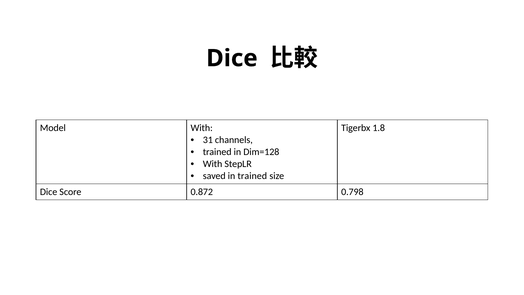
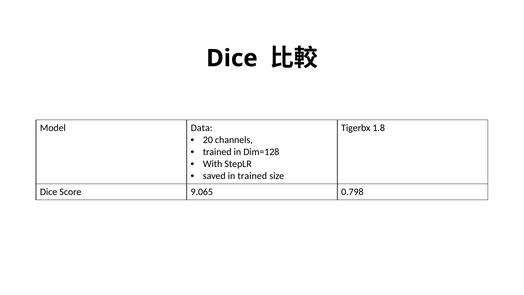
Model With: With -> Data
31: 31 -> 20
0.872: 0.872 -> 9.065
